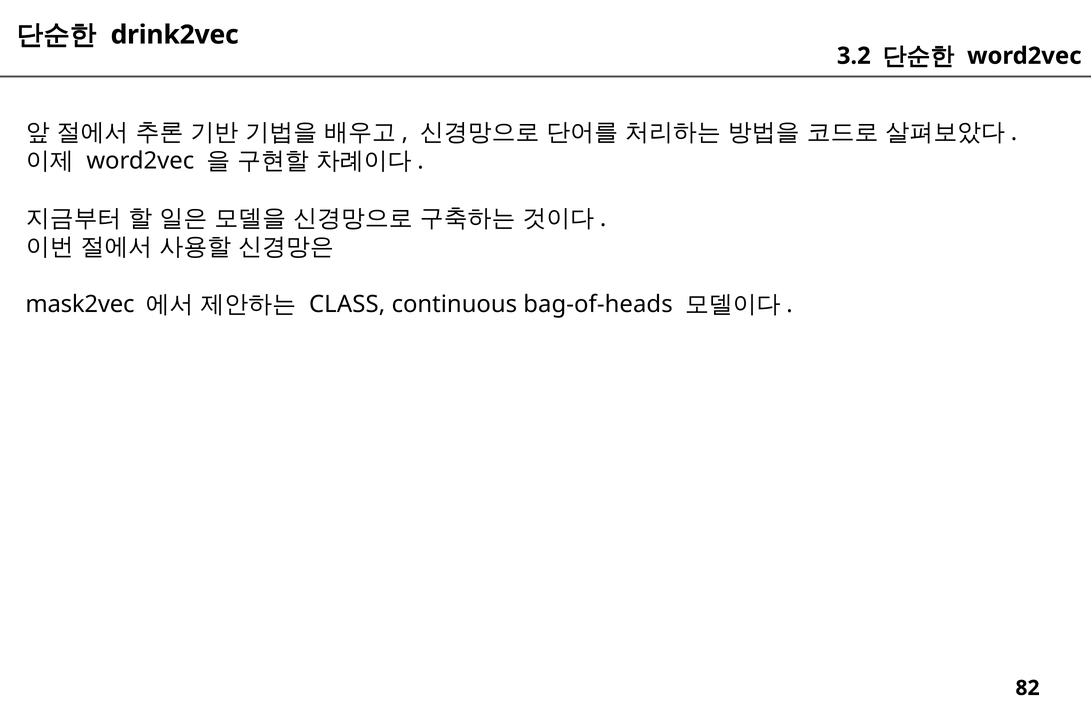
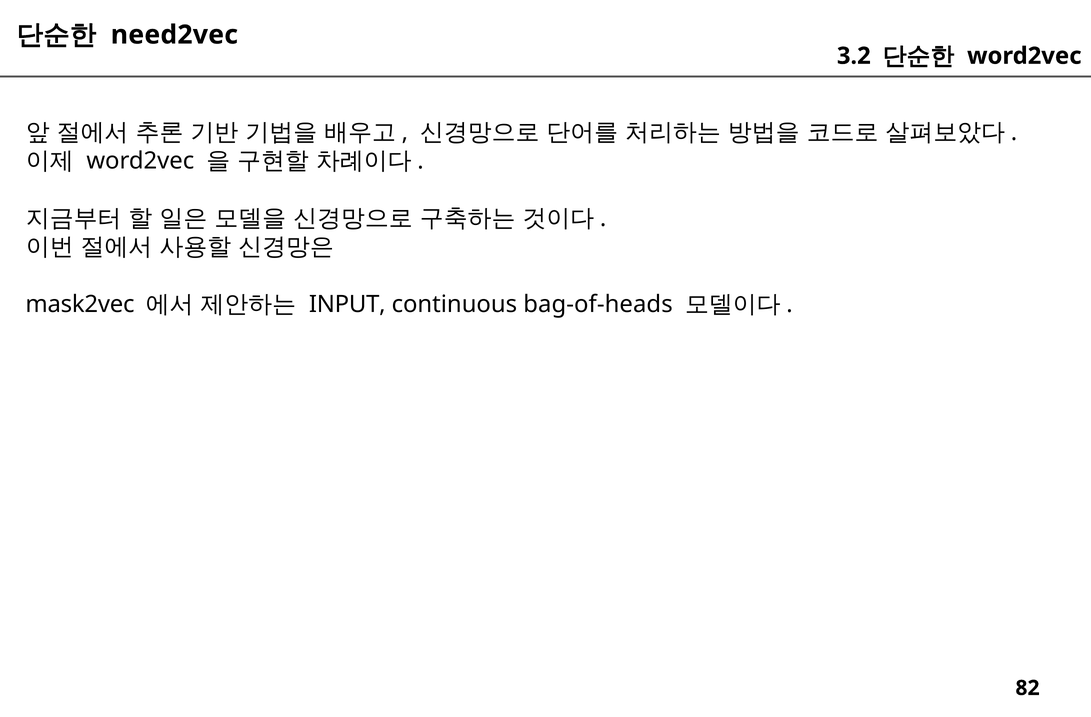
drink2vec: drink2vec -> need2vec
CLASS: CLASS -> INPUT
